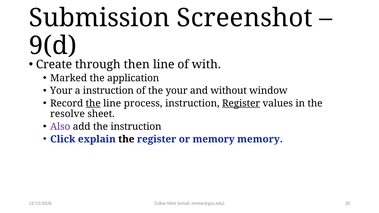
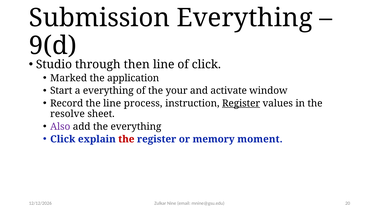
Submission Screenshot: Screenshot -> Everything
Create: Create -> Studio
of with: with -> click
Your at (61, 91): Your -> Start
a instruction: instruction -> everything
without: without -> activate
the at (93, 103) underline: present -> none
the instruction: instruction -> everything
the at (126, 139) colour: black -> red
memory memory: memory -> moment
